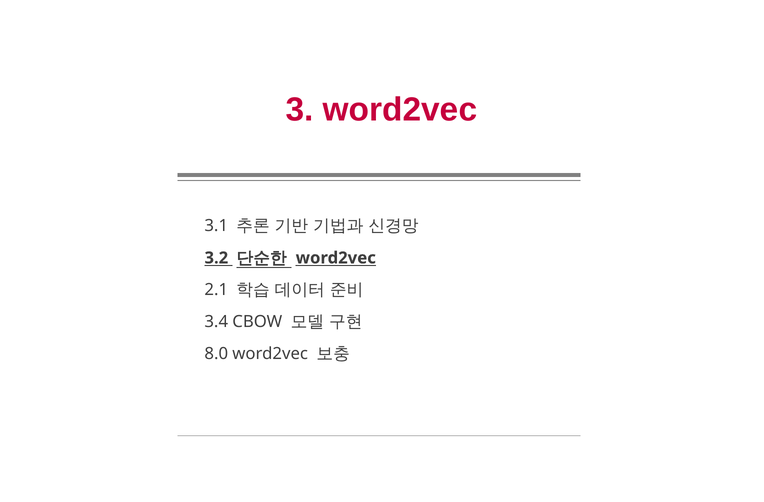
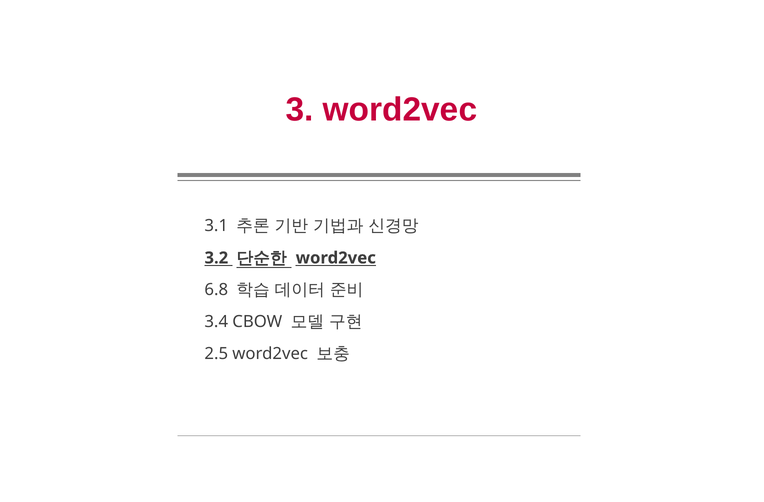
2.1: 2.1 -> 6.8
8.0: 8.0 -> 2.5
